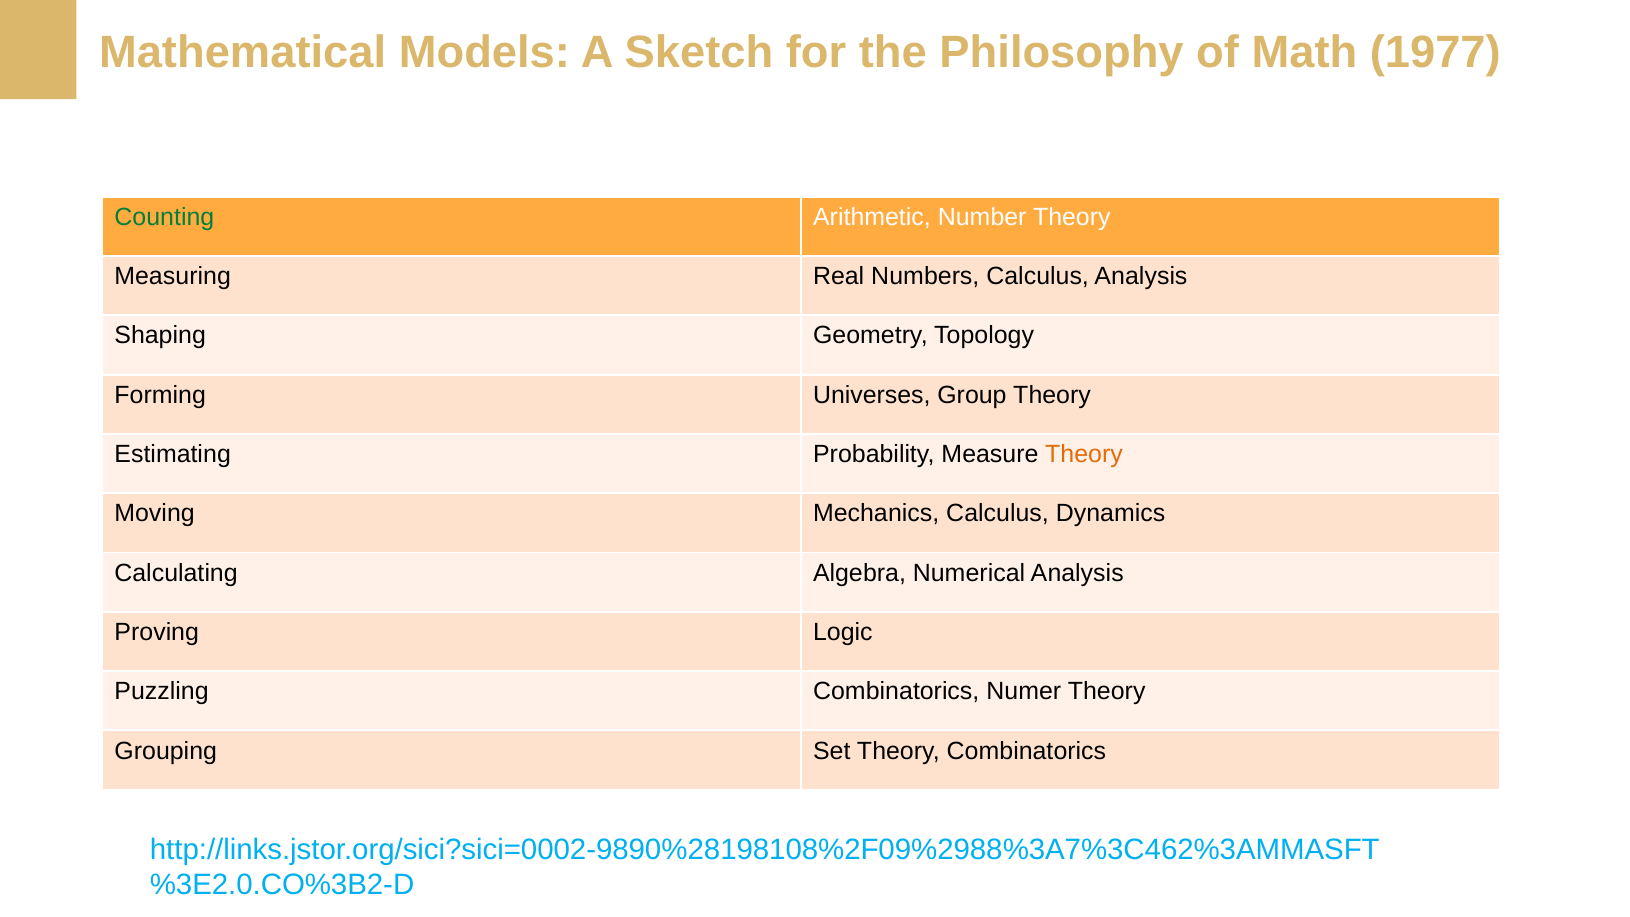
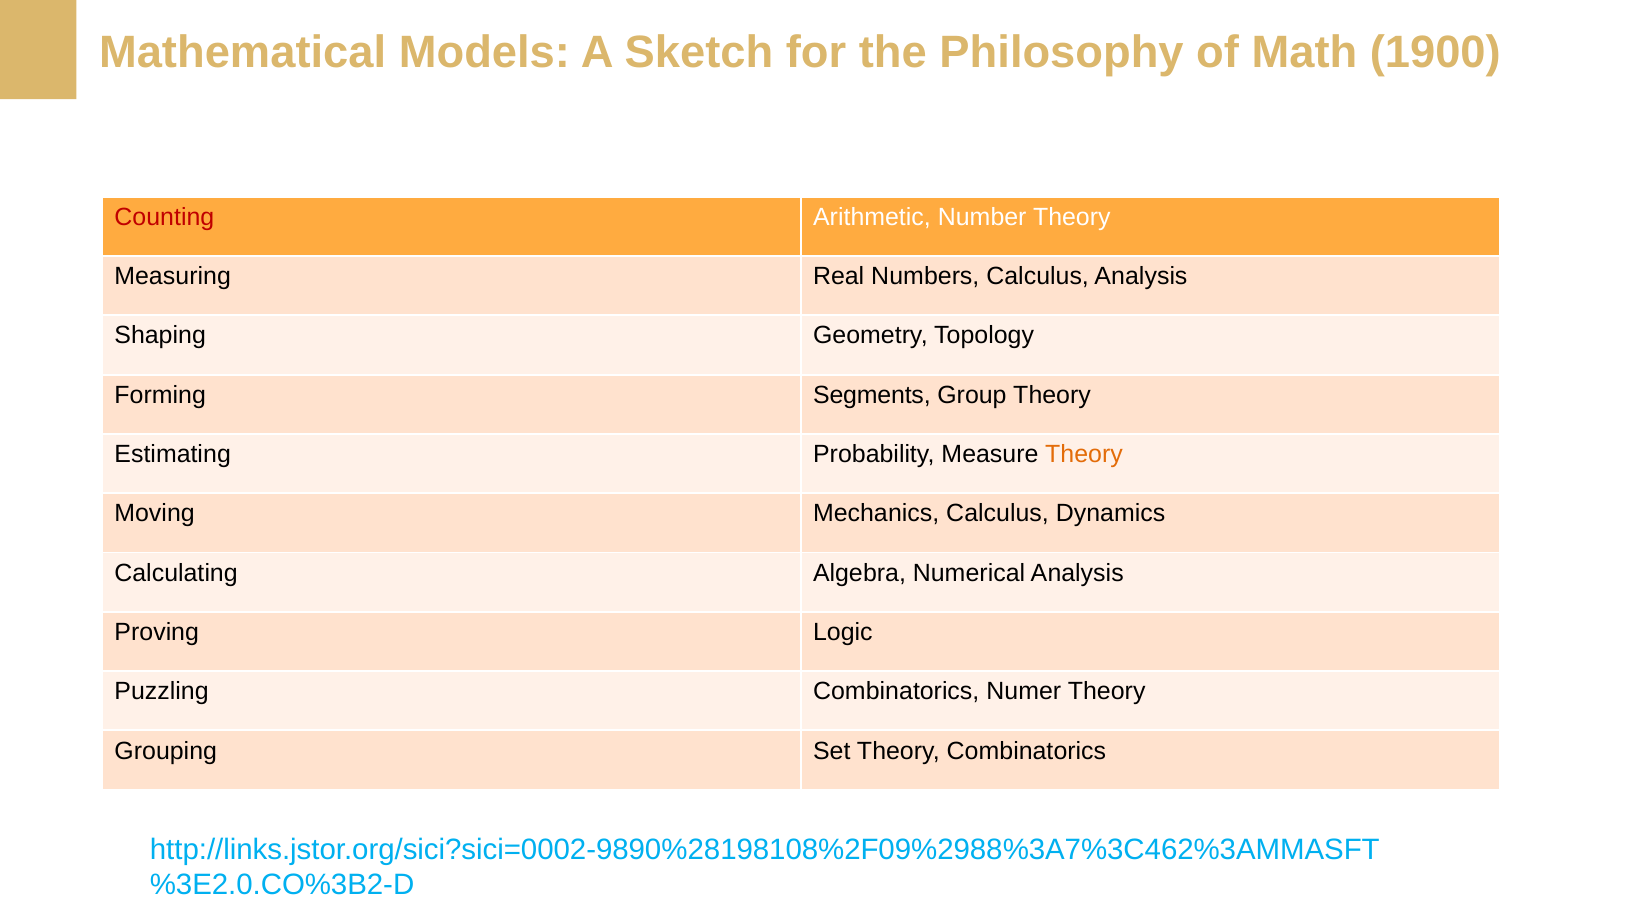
1977: 1977 -> 1900
Counting colour: green -> red
Universes: Universes -> Segments
